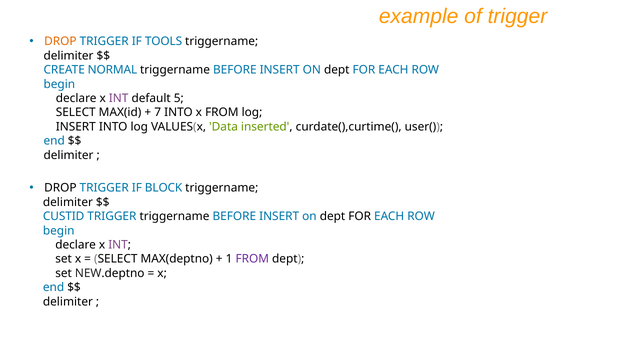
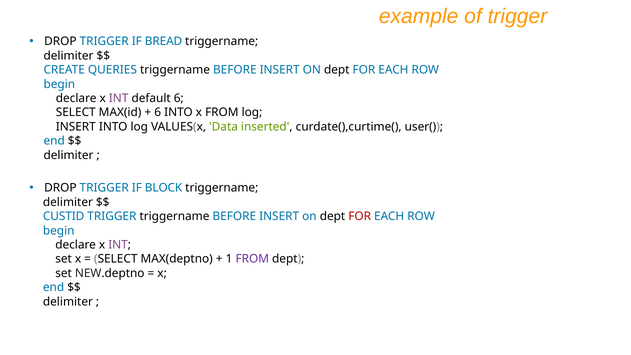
DROP at (60, 42) colour: orange -> black
TOOLS: TOOLS -> BREAD
NORMAL: NORMAL -> QUERIES
default 5: 5 -> 6
7 at (158, 113): 7 -> 6
FOR at (360, 216) colour: black -> red
